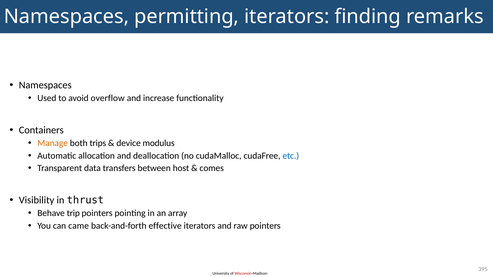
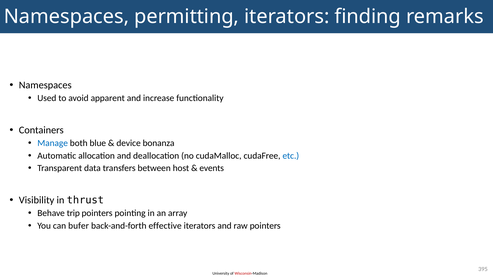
overflow: overflow -> apparent
Manage colour: orange -> blue
trips: trips -> blue
modulus: modulus -> bonanza
comes: comes -> events
came: came -> bufer
